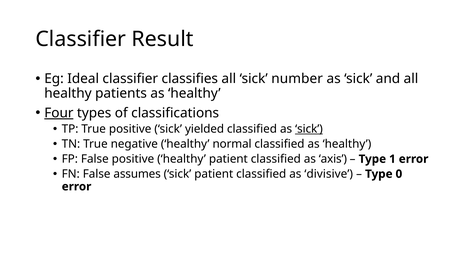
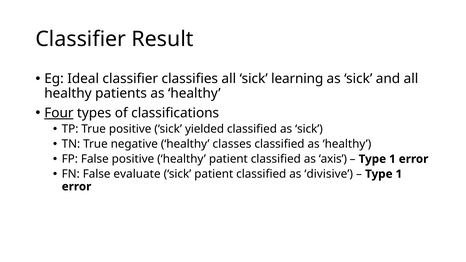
number: number -> learning
sick at (309, 129) underline: present -> none
normal: normal -> classes
assumes: assumes -> evaluate
0 at (399, 174): 0 -> 1
